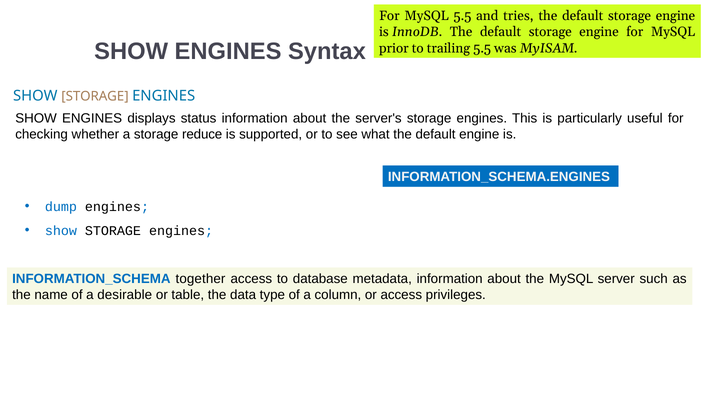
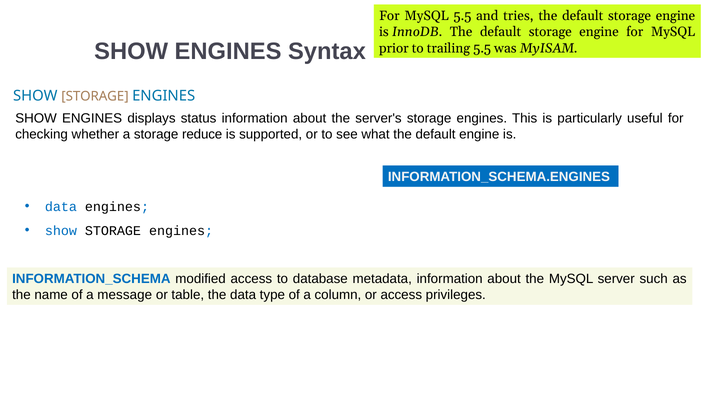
dump at (61, 206): dump -> data
together: together -> modified
desirable: desirable -> message
